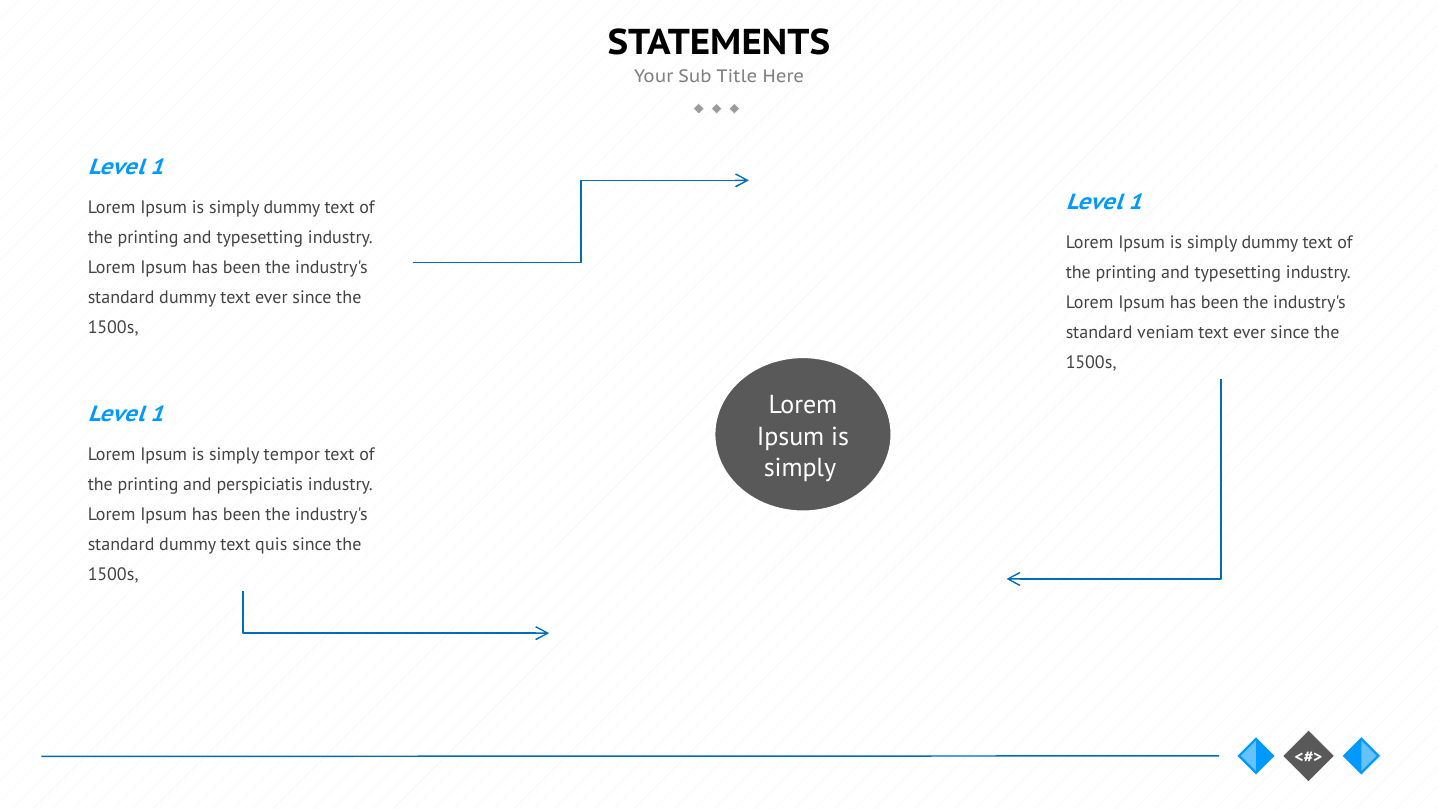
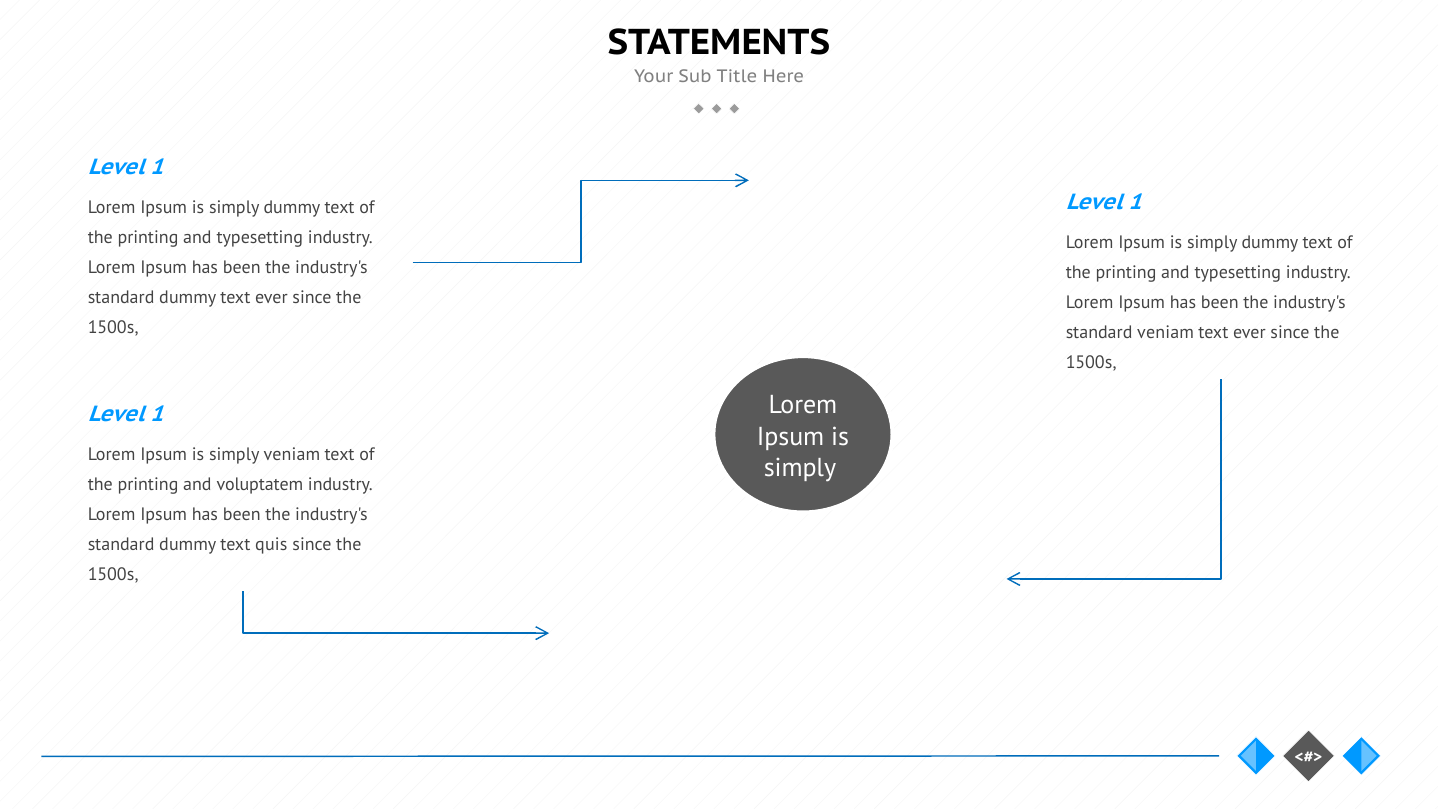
simply tempor: tempor -> veniam
perspiciatis: perspiciatis -> voluptatem
